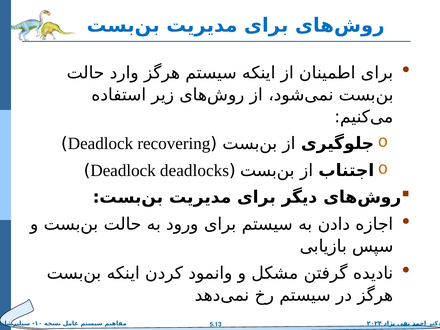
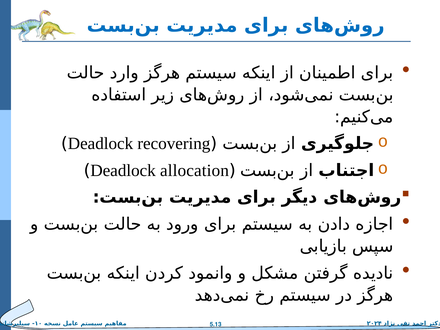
deadlocks: deadlocks -> allocation
